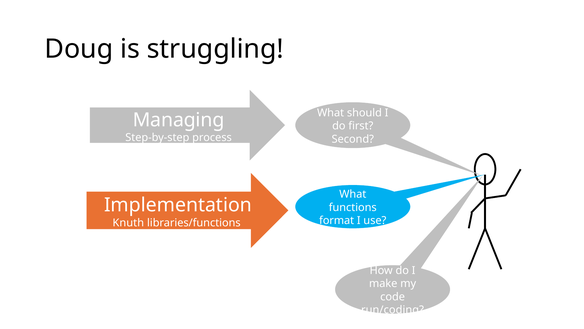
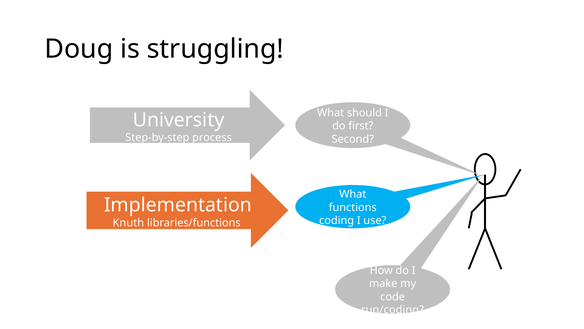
Managing: Managing -> University
format: format -> coding
